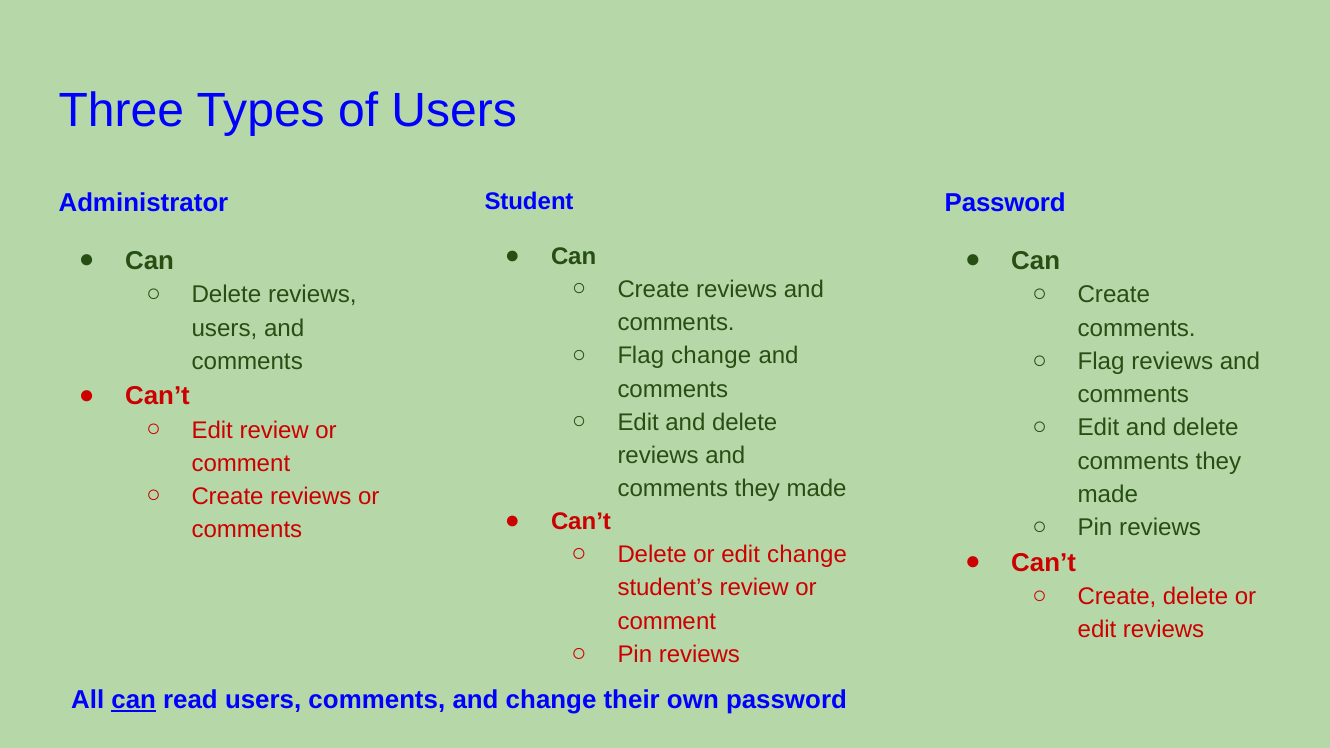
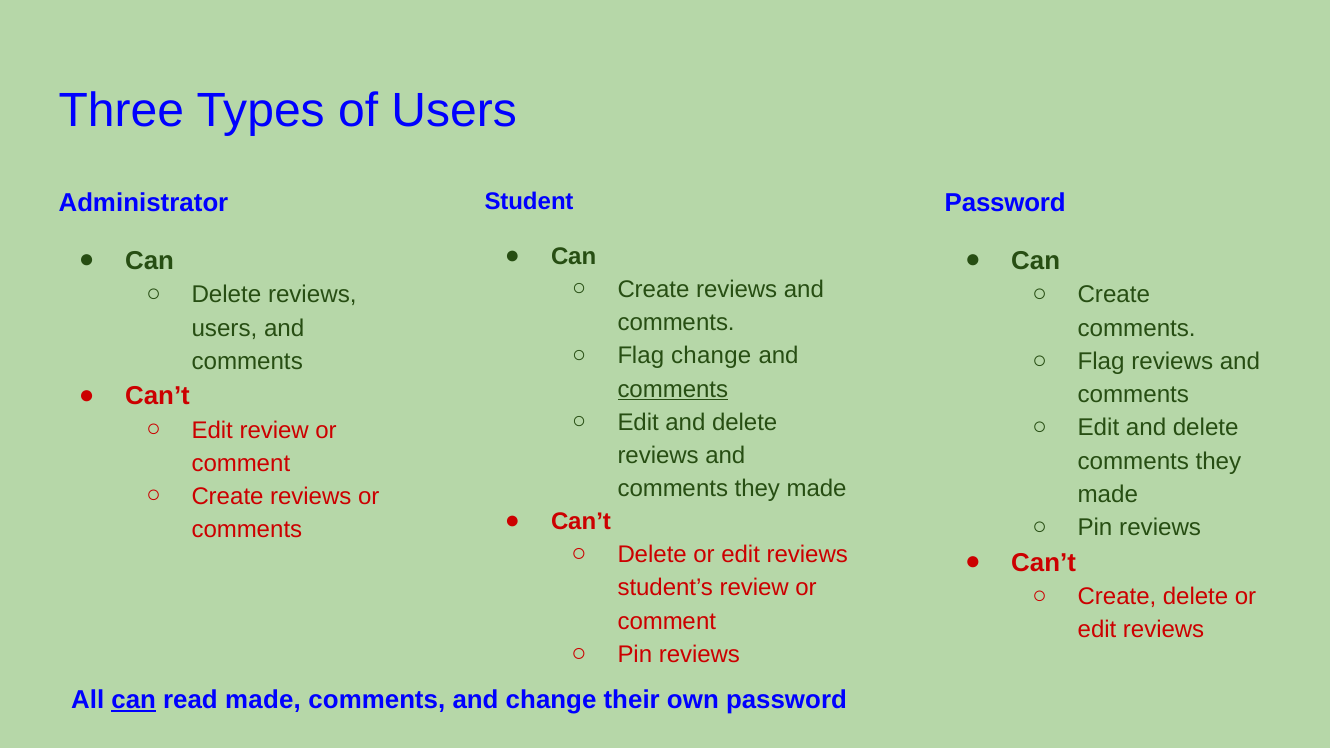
comments at (673, 389) underline: none -> present
change at (807, 555): change -> reviews
read users: users -> made
